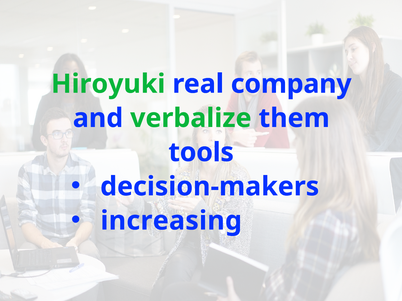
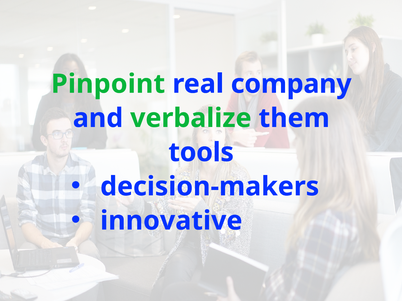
Hiroyuki: Hiroyuki -> Pinpoint
increasing: increasing -> innovative
